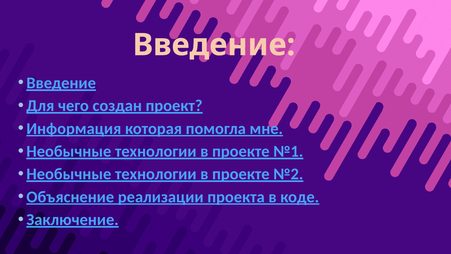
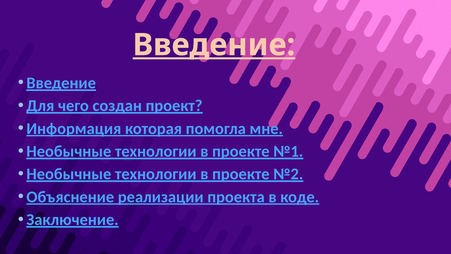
Введение at (214, 45) underline: none -> present
